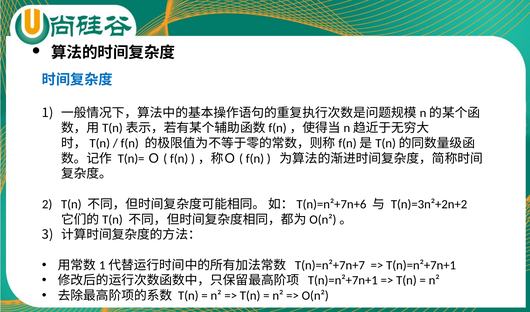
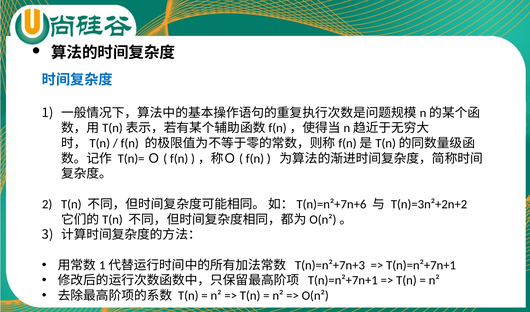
T(n)=n²+7n+7: T(n)=n²+7n+7 -> T(n)=n²+7n+3
